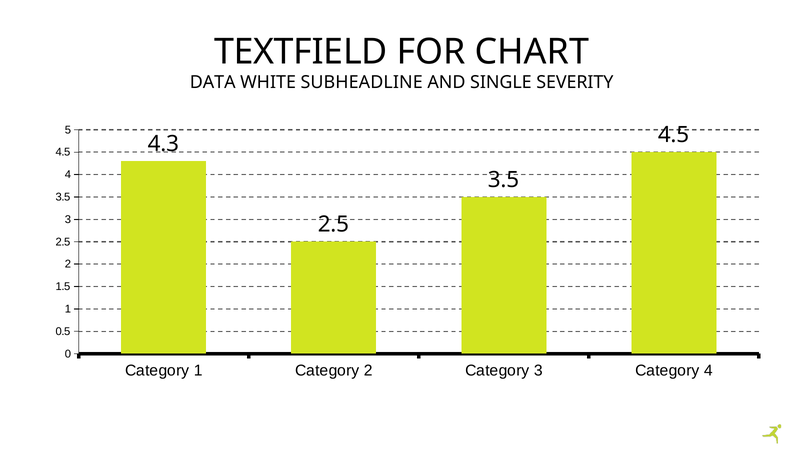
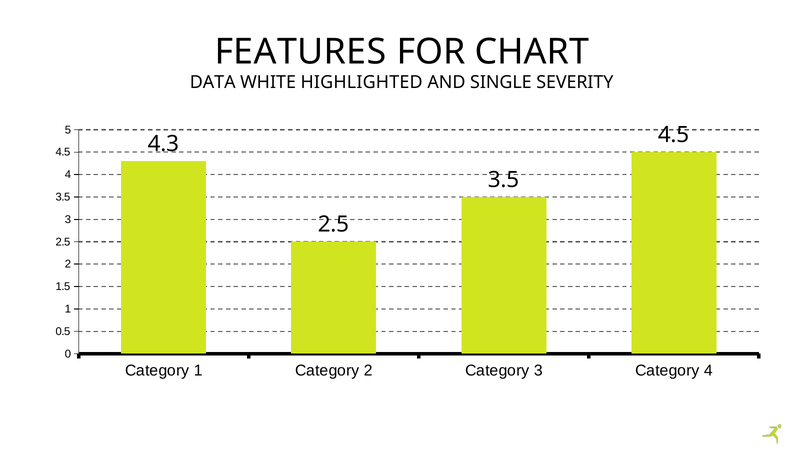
TEXTFIELD: TEXTFIELD -> FEATURES
SUBHEADLINE: SUBHEADLINE -> HIGHLIGHTED
